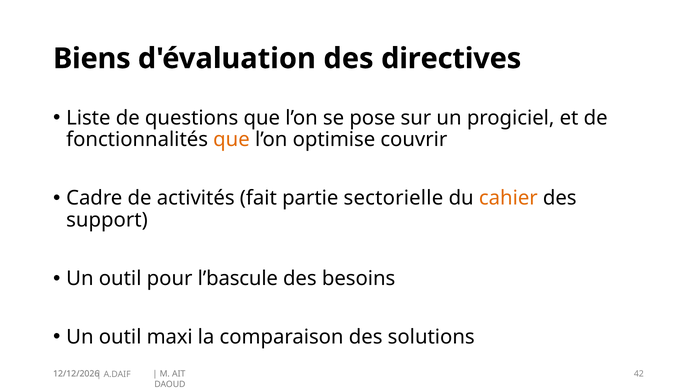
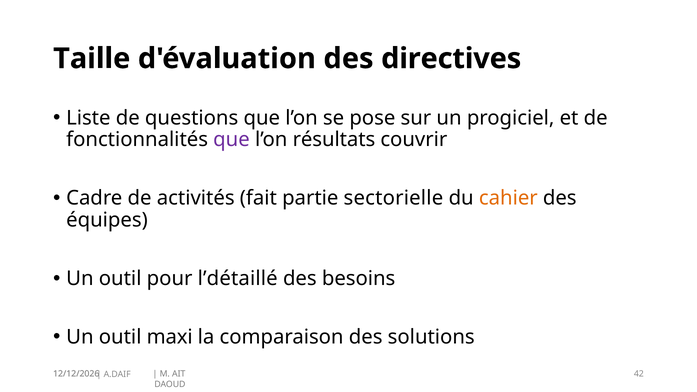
Biens: Biens -> Taille
que at (232, 140) colour: orange -> purple
optimise: optimise -> résultats
support: support -> équipes
l’bascule: l’bascule -> l’détaillé
